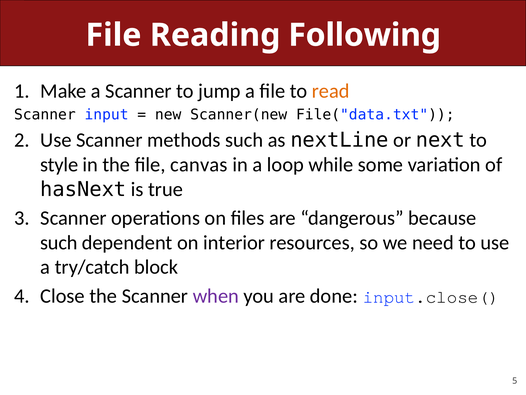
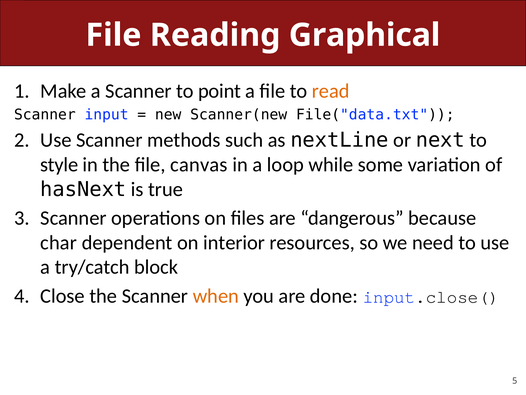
Following: Following -> Graphical
jump: jump -> point
such at (59, 242): such -> char
when colour: purple -> orange
